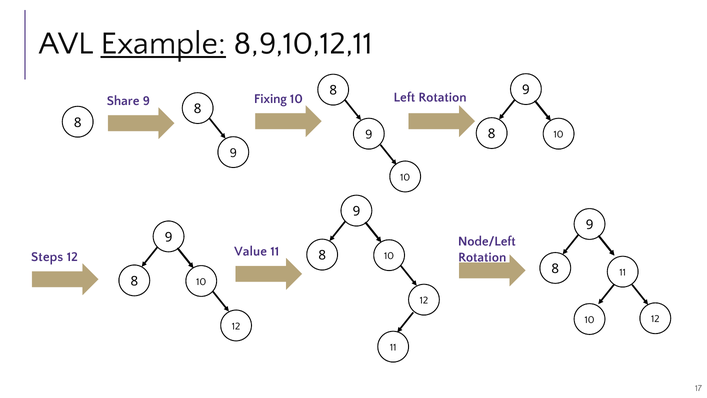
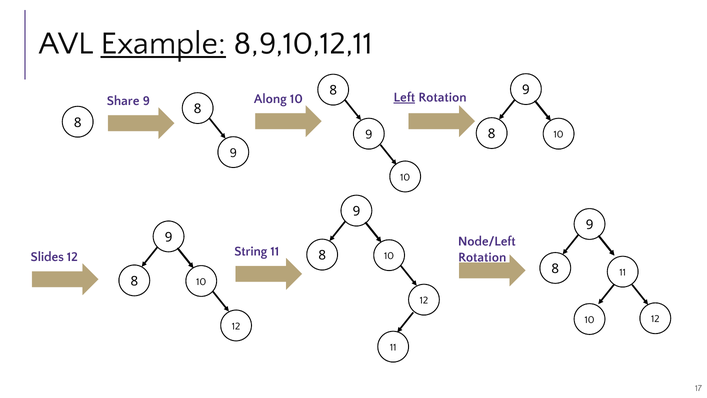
Fixing: Fixing -> Along
Left underline: none -> present
Value: Value -> String
Steps: Steps -> Slides
